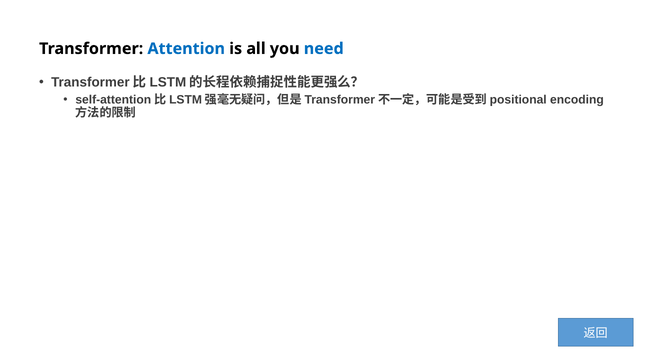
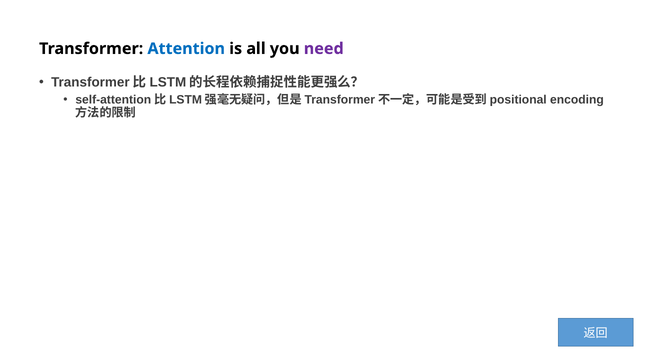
need colour: blue -> purple
